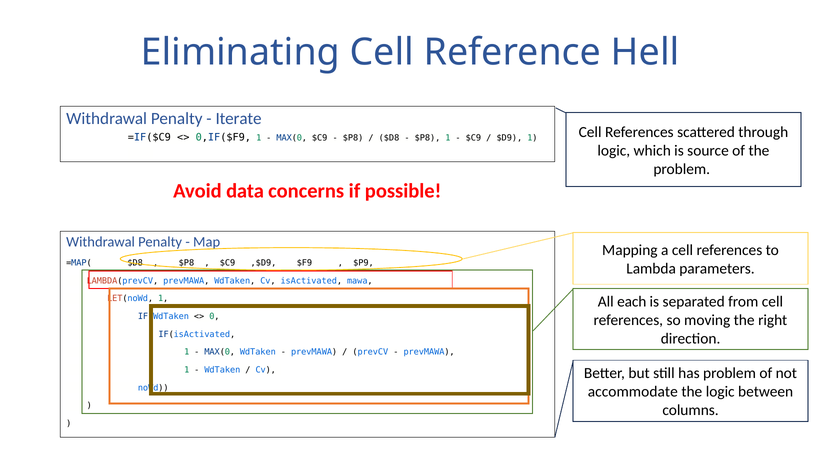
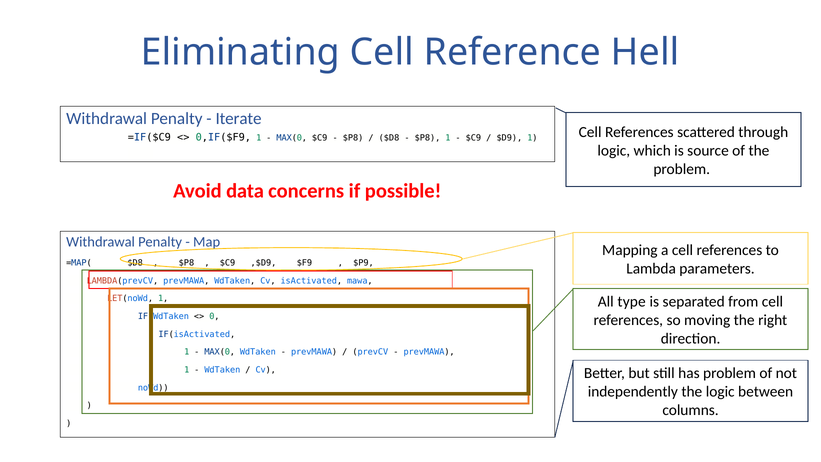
each: each -> type
accommodate: accommodate -> independently
